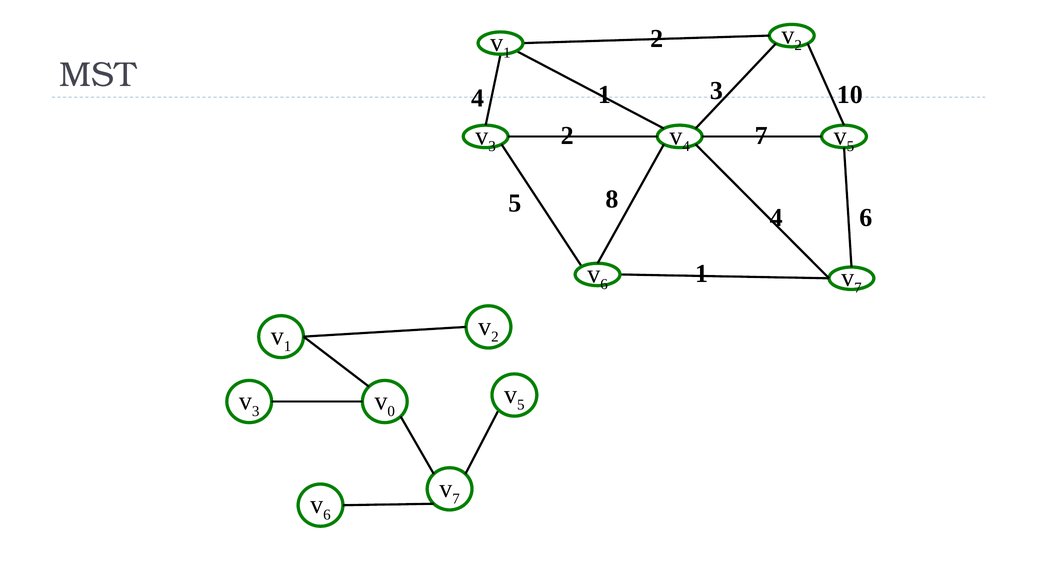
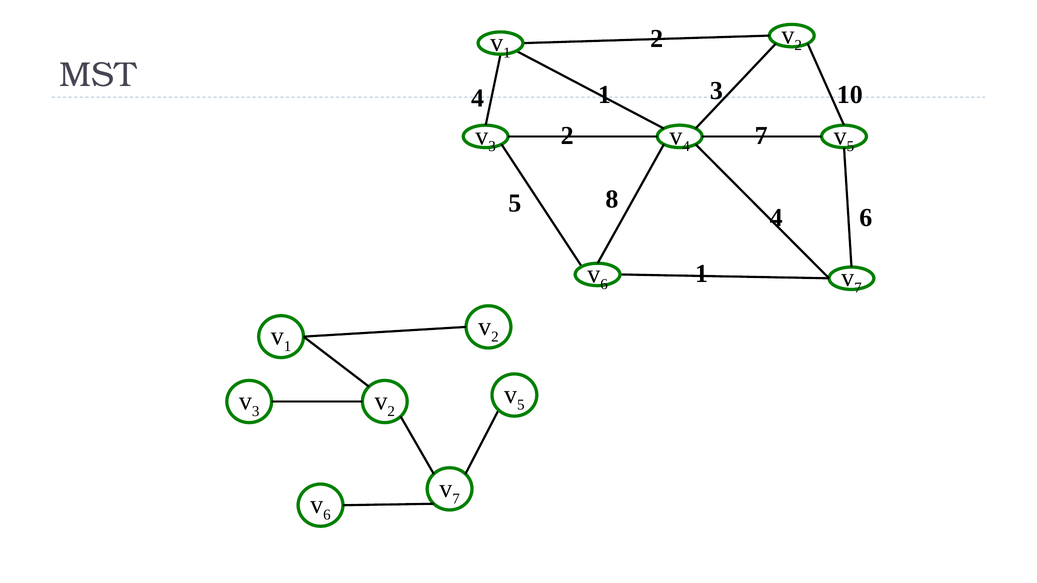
0 at (391, 411): 0 -> 2
